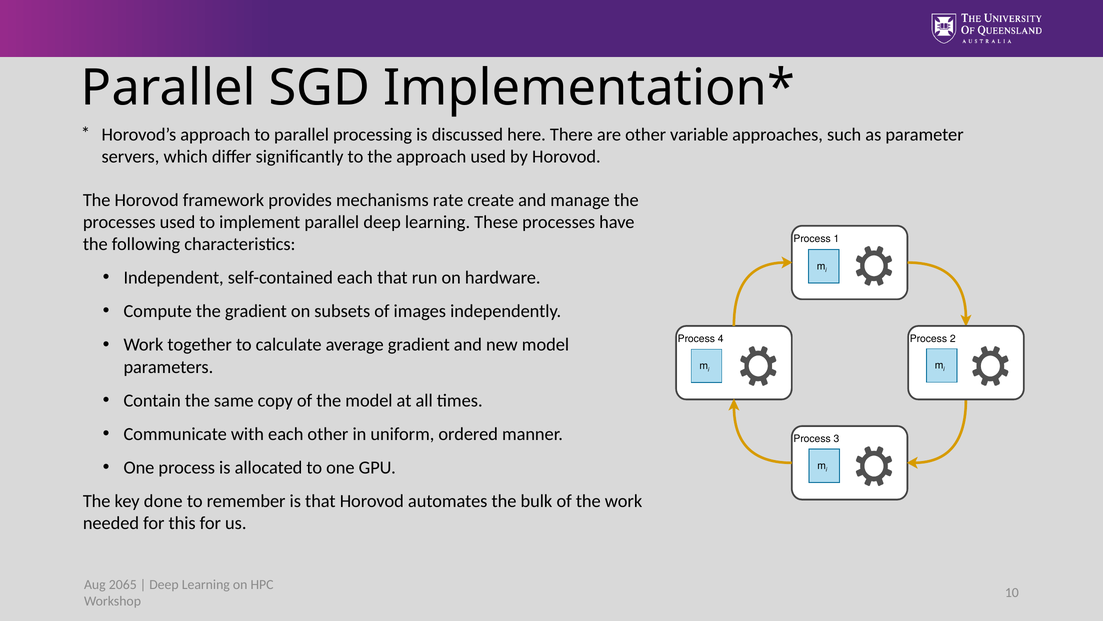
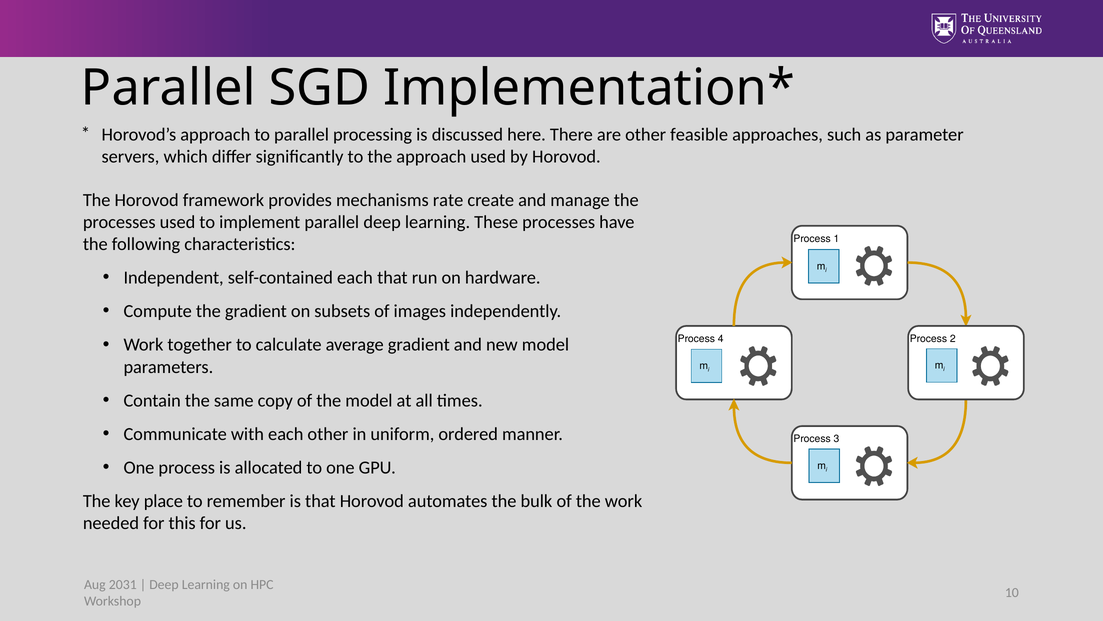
variable: variable -> feasible
done: done -> place
2065: 2065 -> 2031
